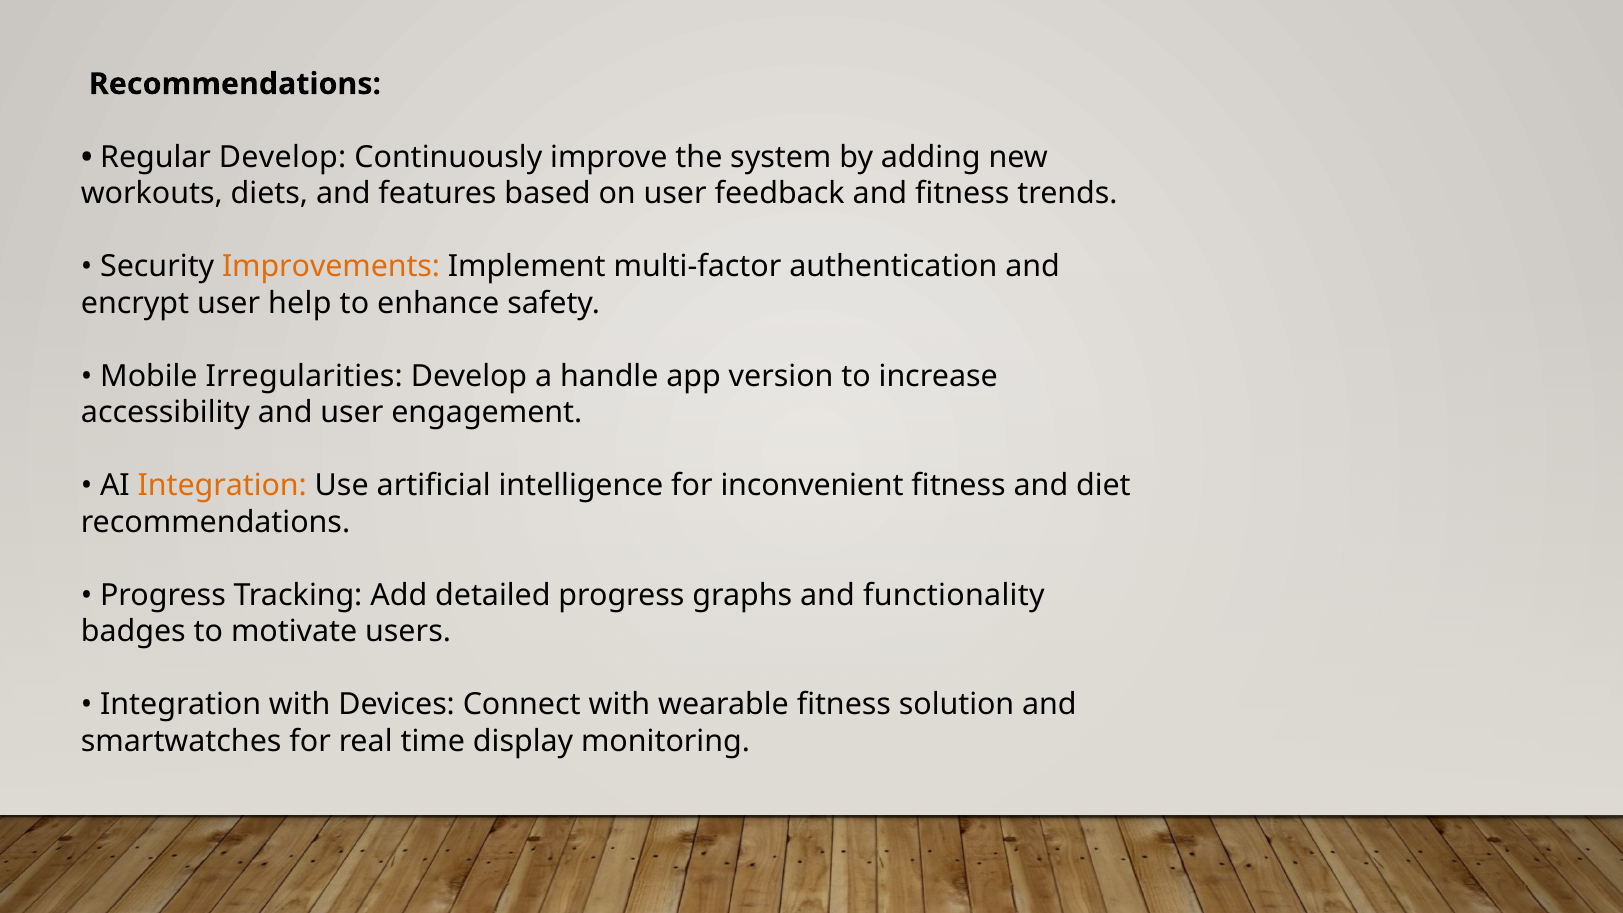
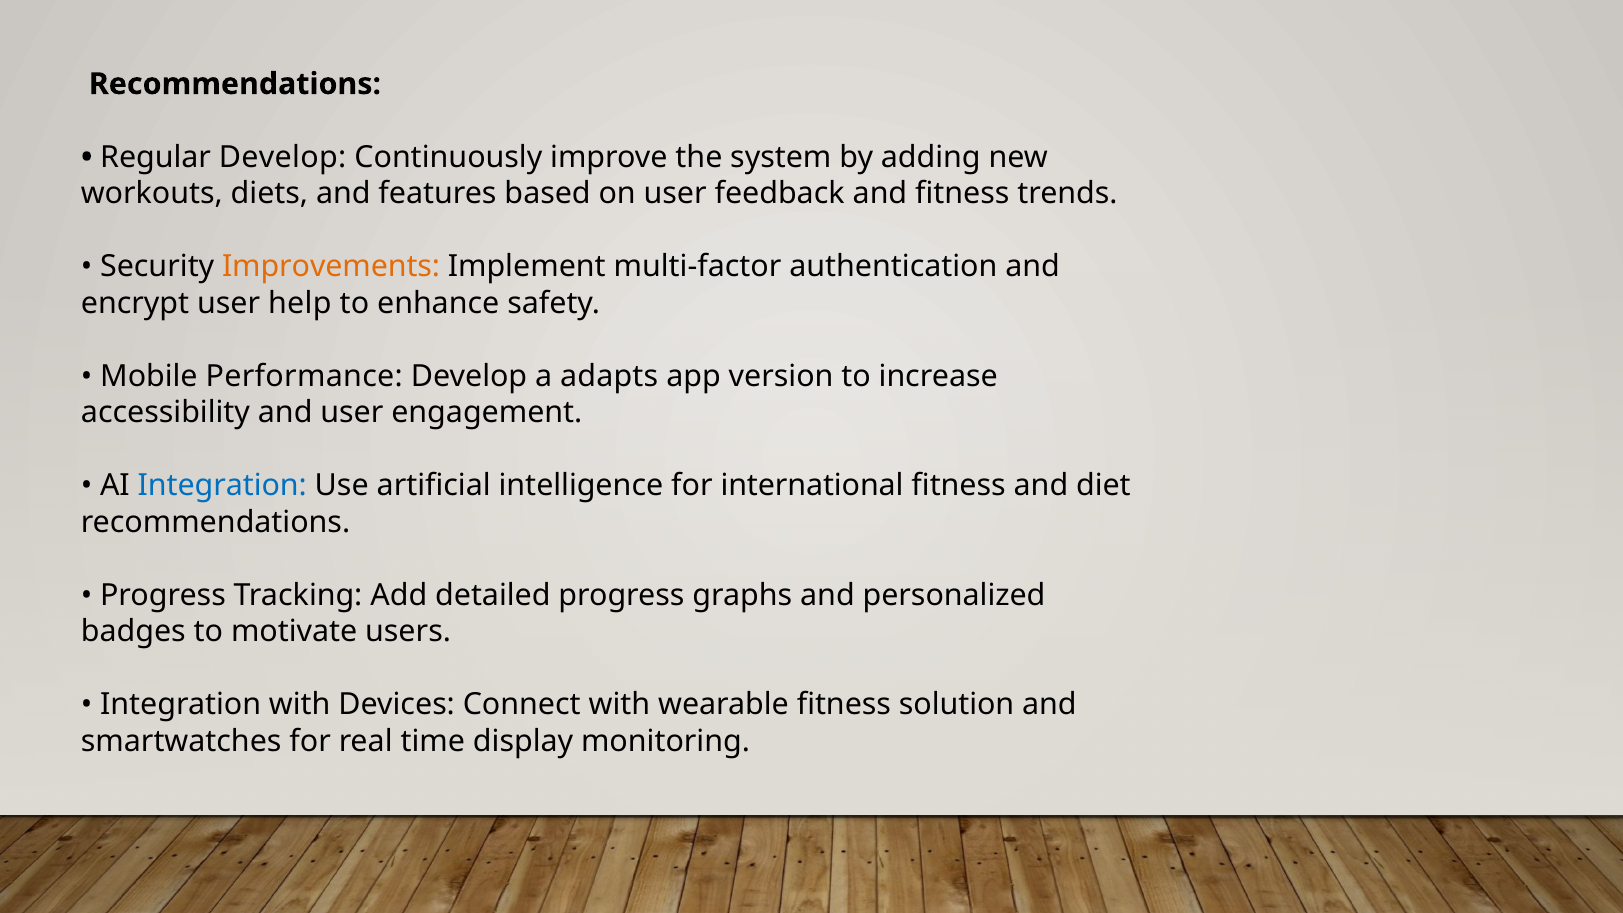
Irregularities: Irregularities -> Performance
handle: handle -> adapts
Integration at (222, 486) colour: orange -> blue
inconvenient: inconvenient -> international
functionality: functionality -> personalized
